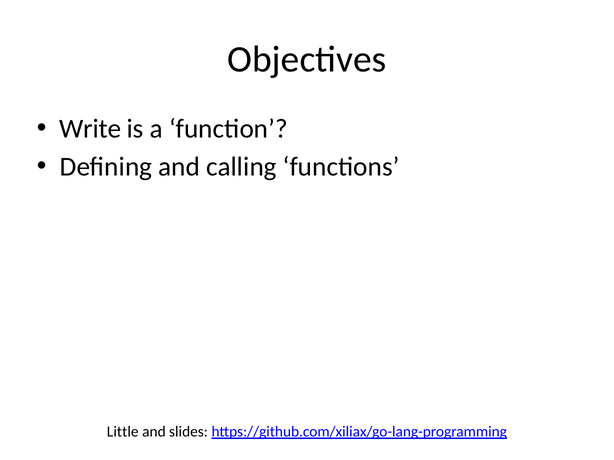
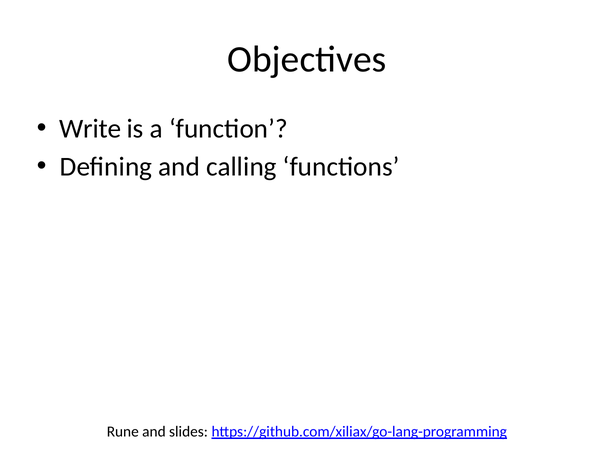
Little: Little -> Rune
